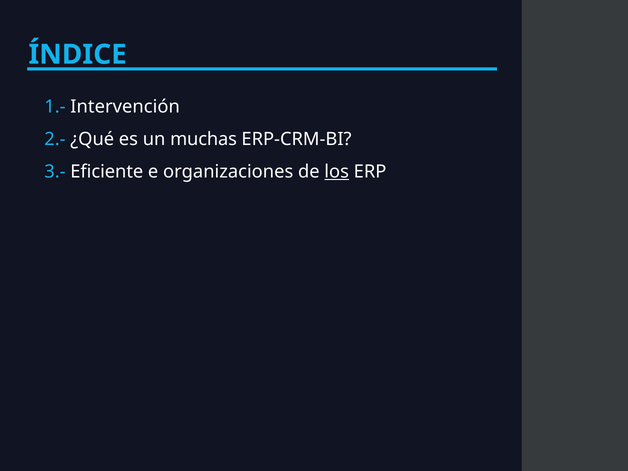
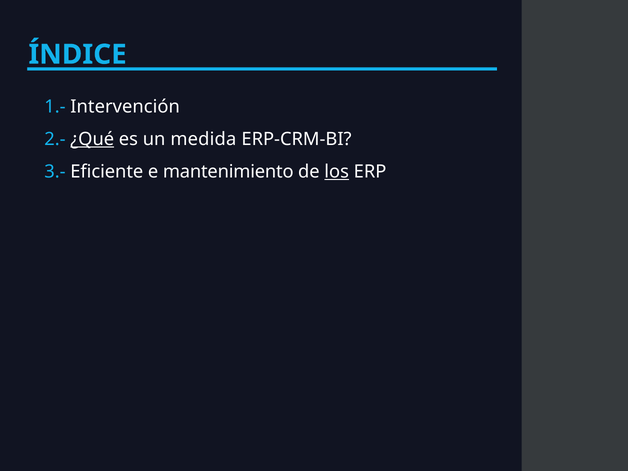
¿Qué underline: none -> present
muchas: muchas -> medida
organizaciones: organizaciones -> mantenimiento
